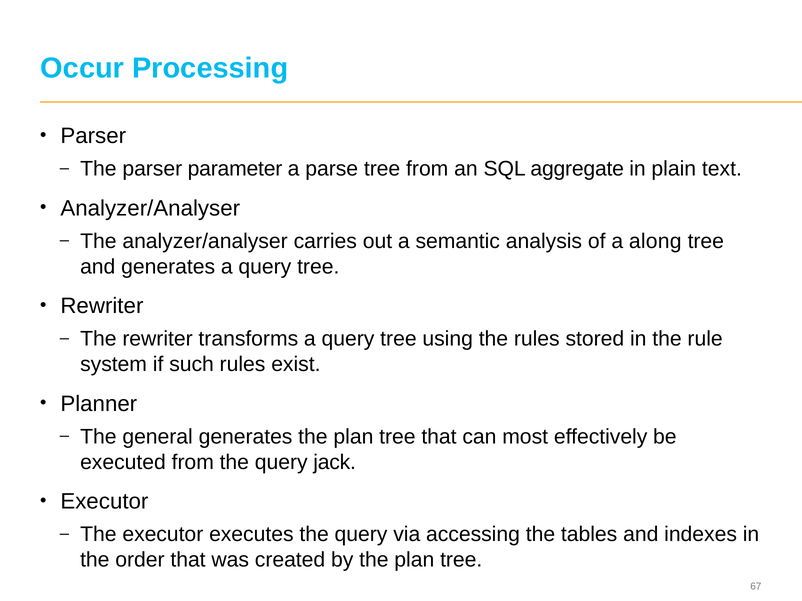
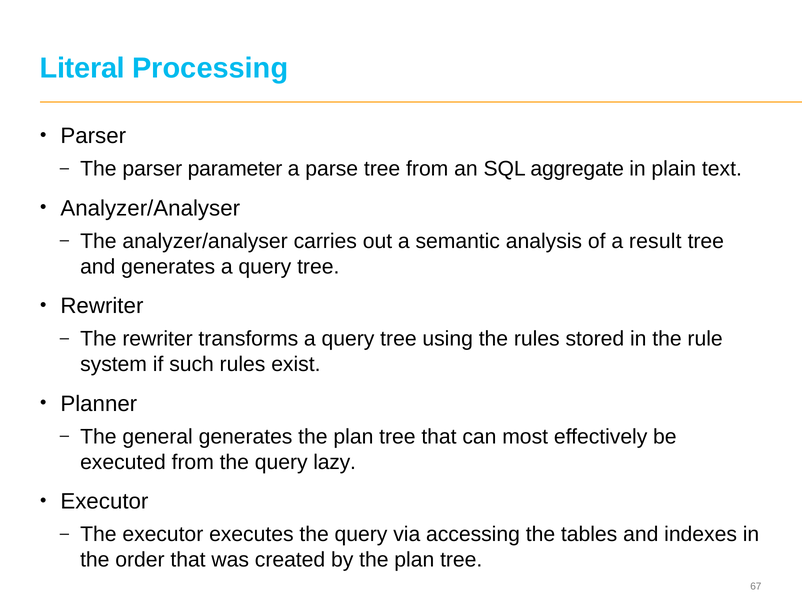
Occur: Occur -> Literal
along: along -> result
jack: jack -> lazy
